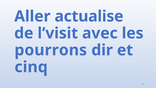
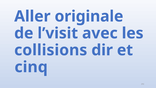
actualise: actualise -> originale
pourrons: pourrons -> collisions
